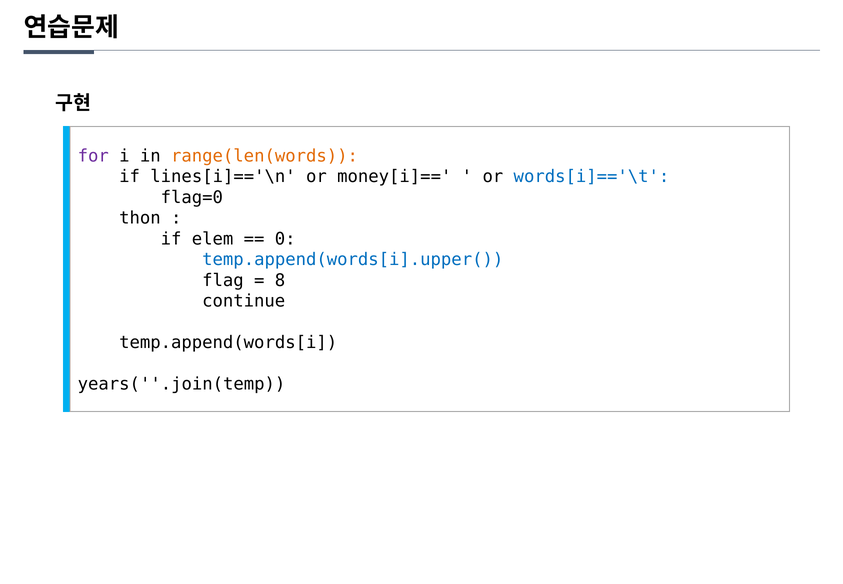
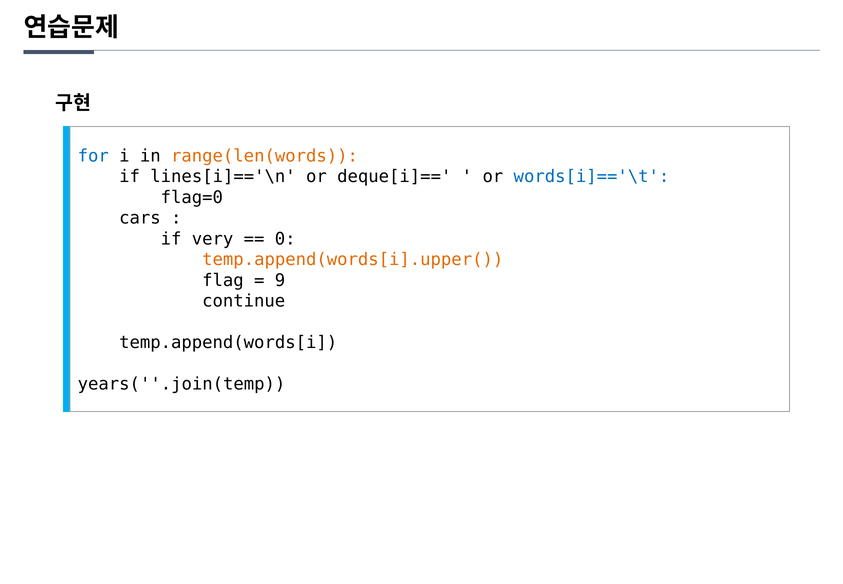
for colour: purple -> blue
money[i]==: money[i]== -> deque[i]==
thon: thon -> cars
elem: elem -> very
temp.append(words[i].upper( colour: blue -> orange
8: 8 -> 9
